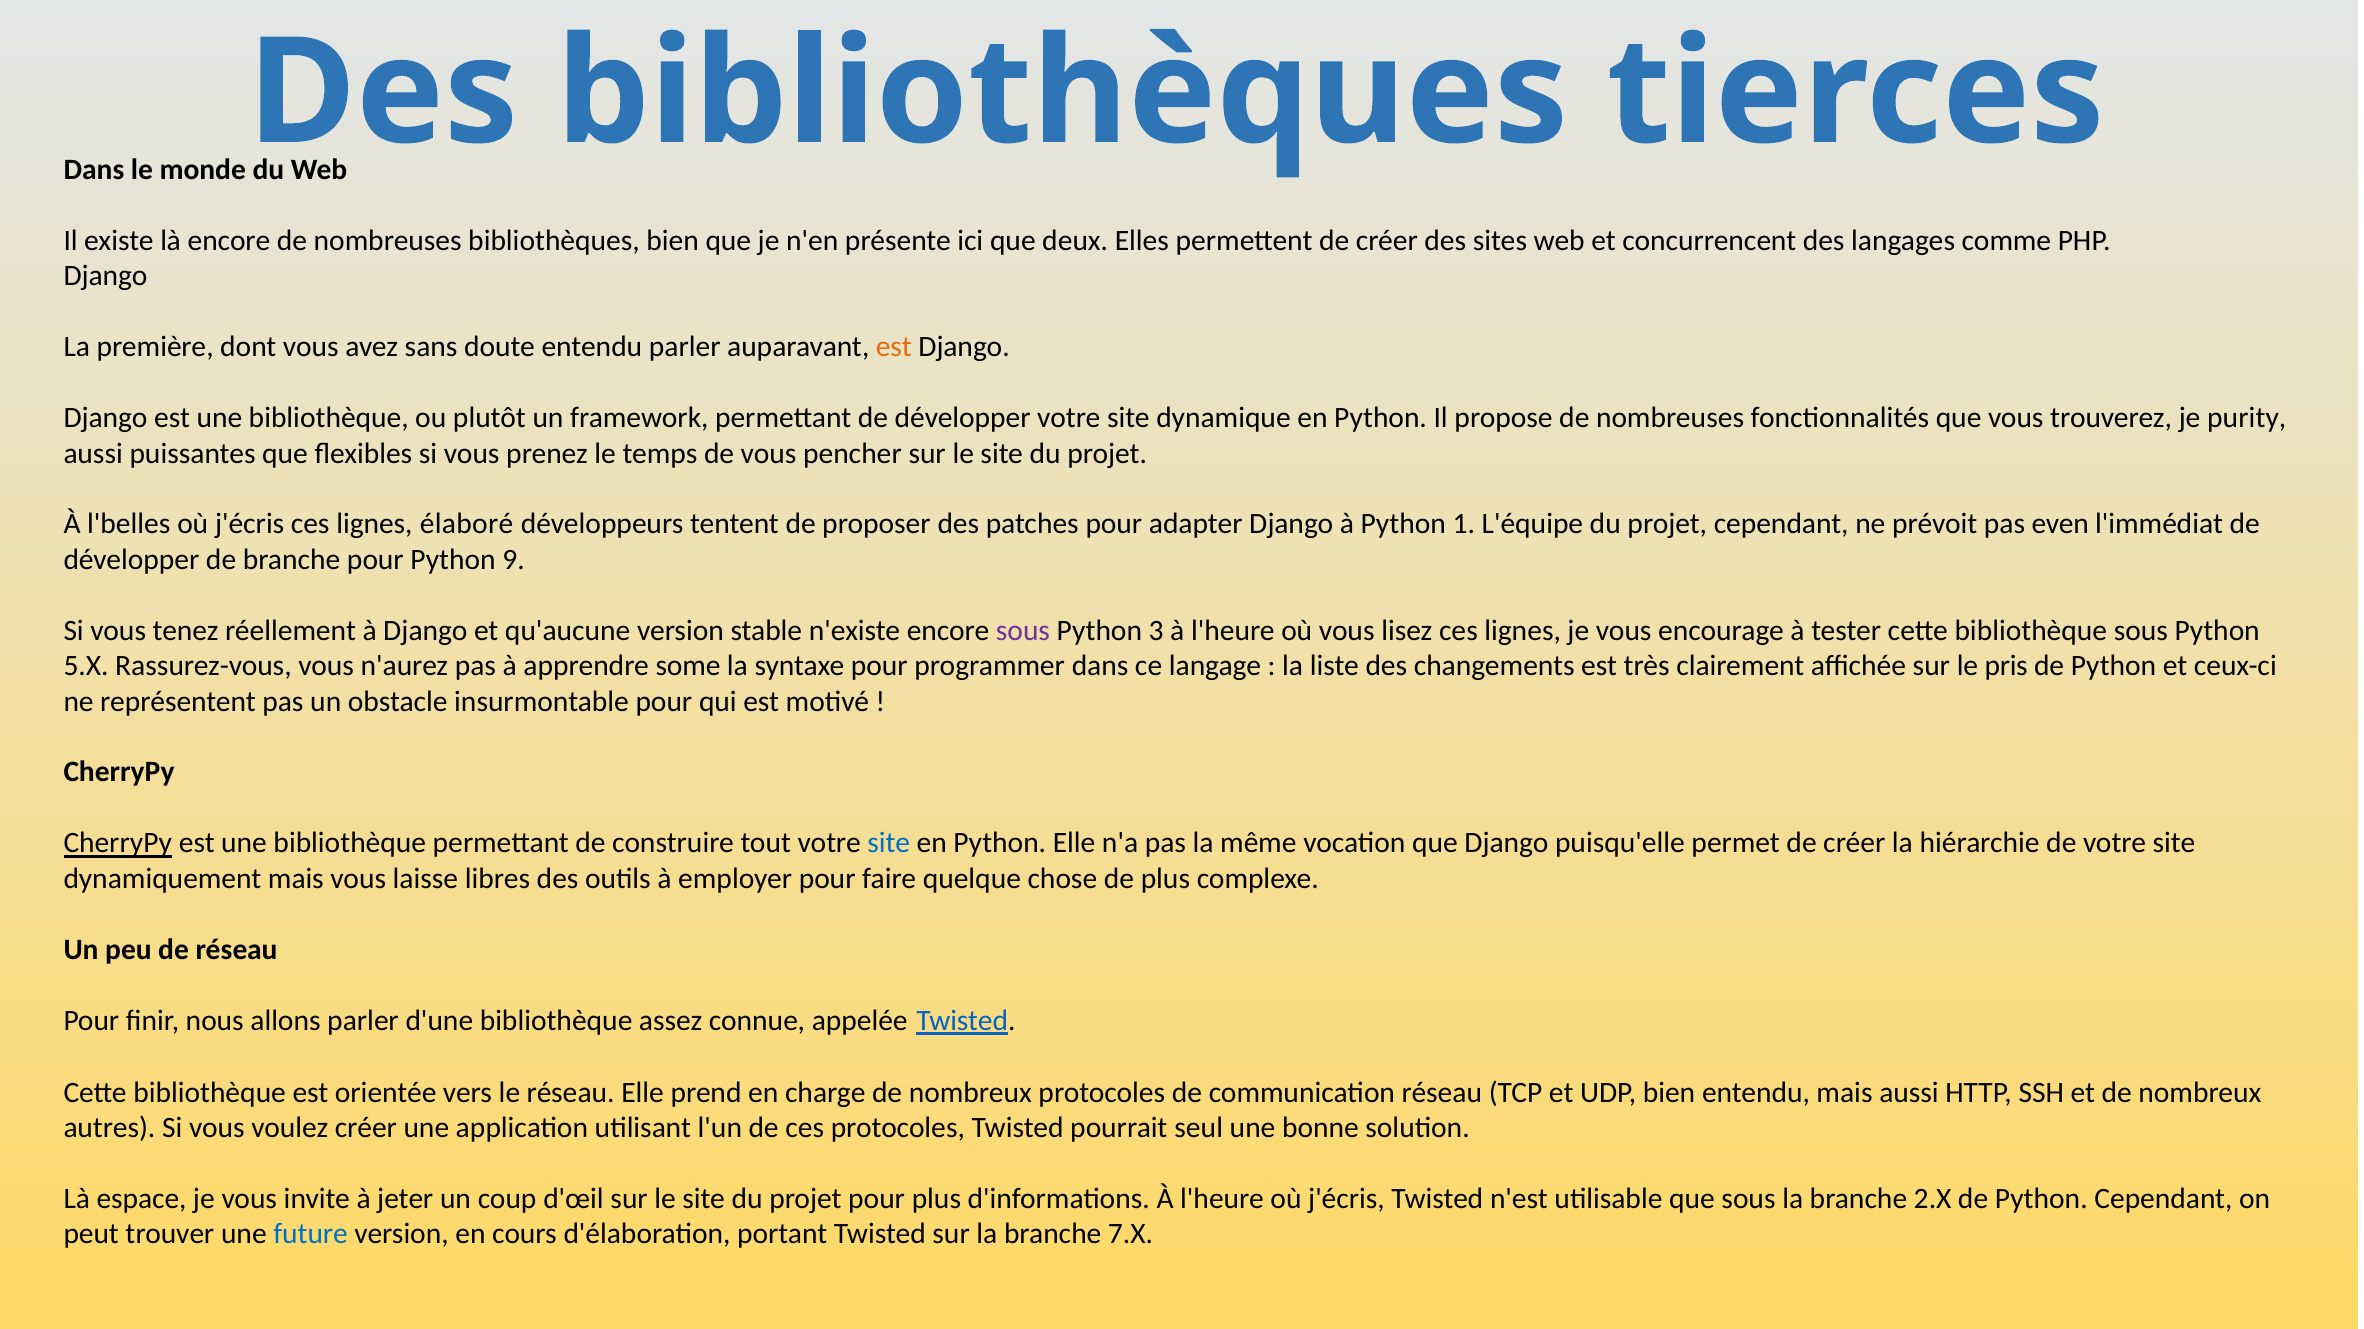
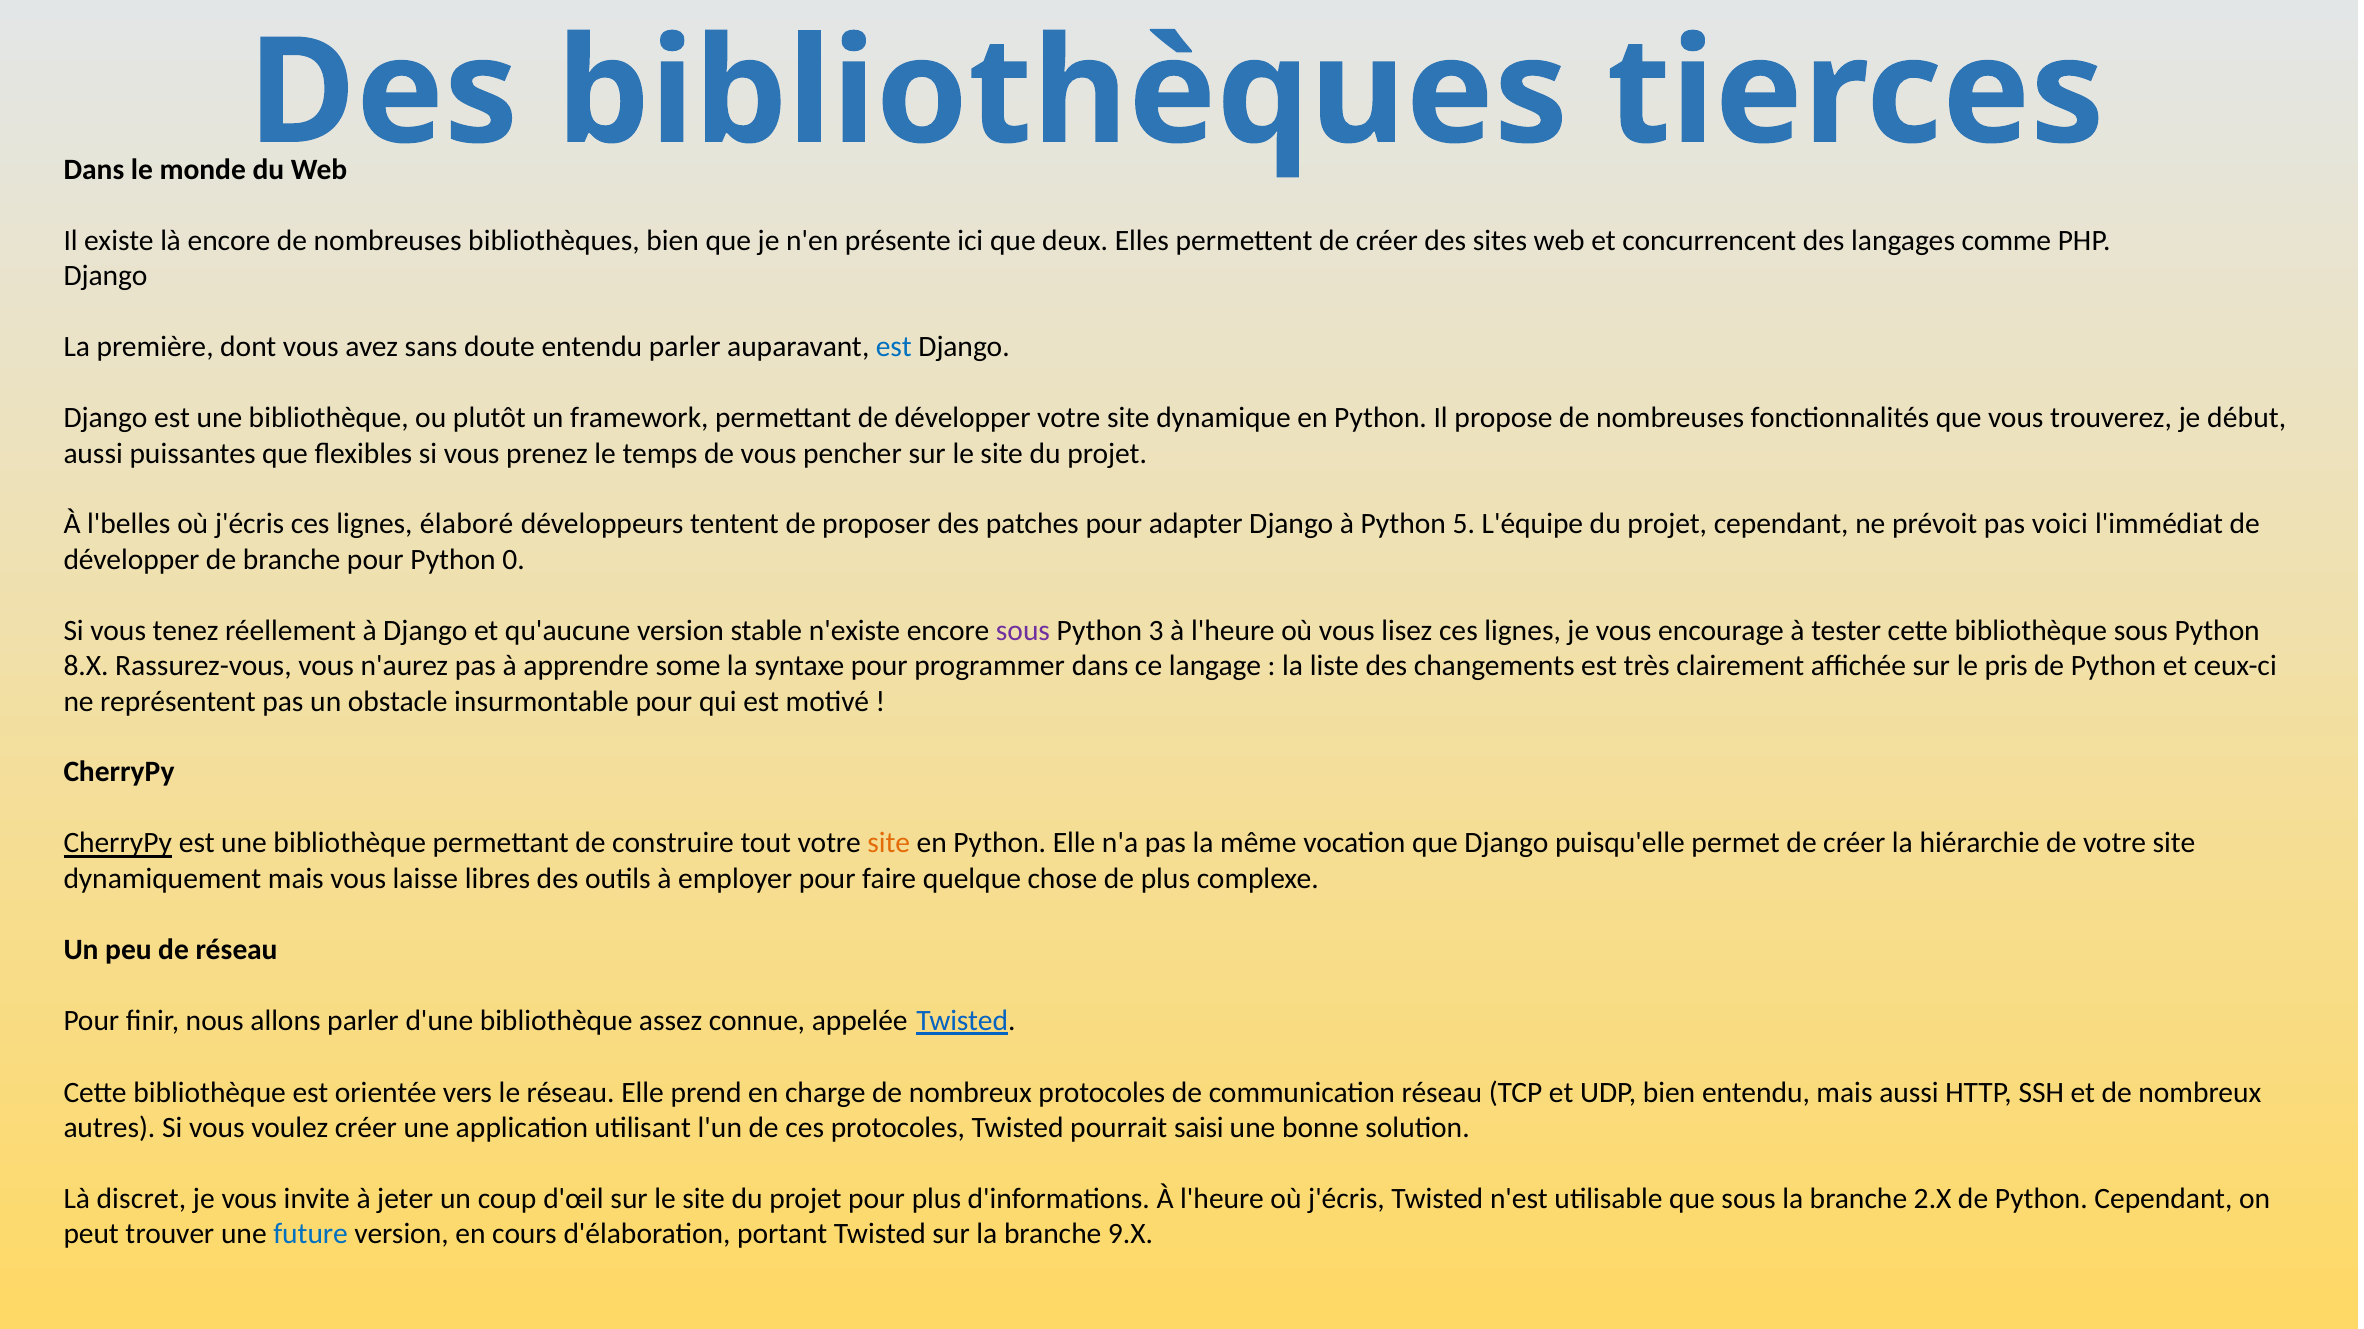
est at (894, 347) colour: orange -> blue
purity: purity -> début
1: 1 -> 5
even: even -> voici
9: 9 -> 0
5.X: 5.X -> 8.X
site at (889, 844) colour: blue -> orange
seul: seul -> saisi
espace: espace -> discret
7.X: 7.X -> 9.X
